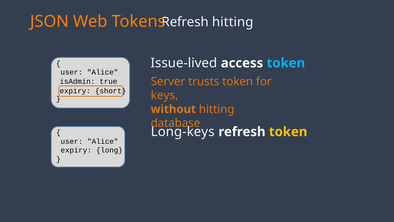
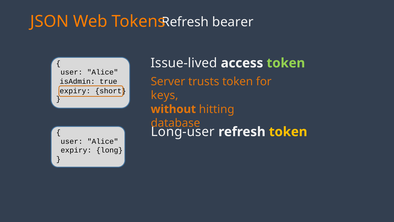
Refresh hitting: hitting -> bearer
token at (286, 63) colour: light blue -> light green
Long-keys: Long-keys -> Long-user
